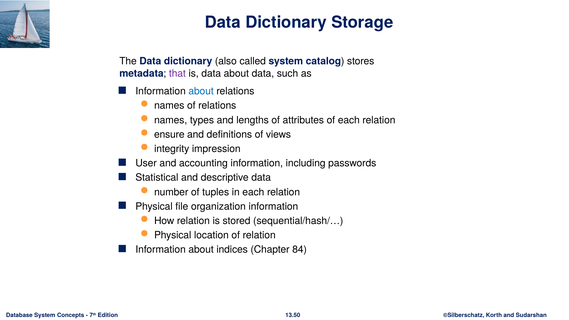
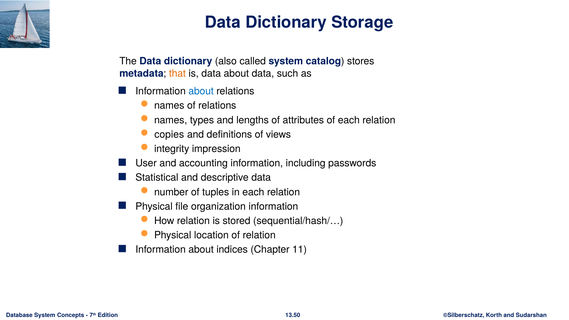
that colour: purple -> orange
ensure: ensure -> copies
84: 84 -> 11
